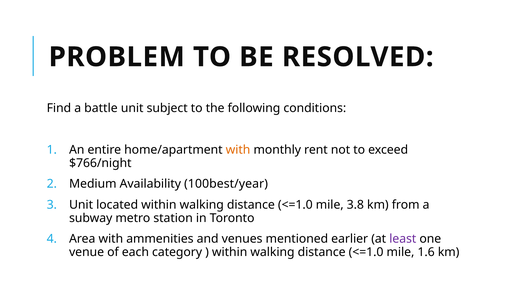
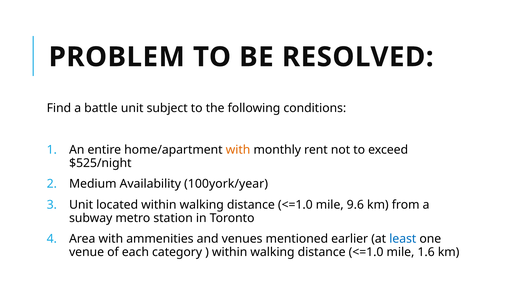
$766/night: $766/night -> $525/night
100best/year: 100best/year -> 100york/year
3.8: 3.8 -> 9.6
least colour: purple -> blue
